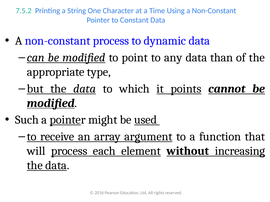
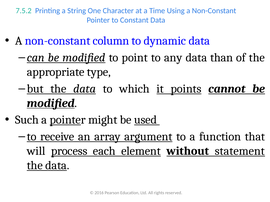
non-constant process: process -> column
increasing: increasing -> statement
